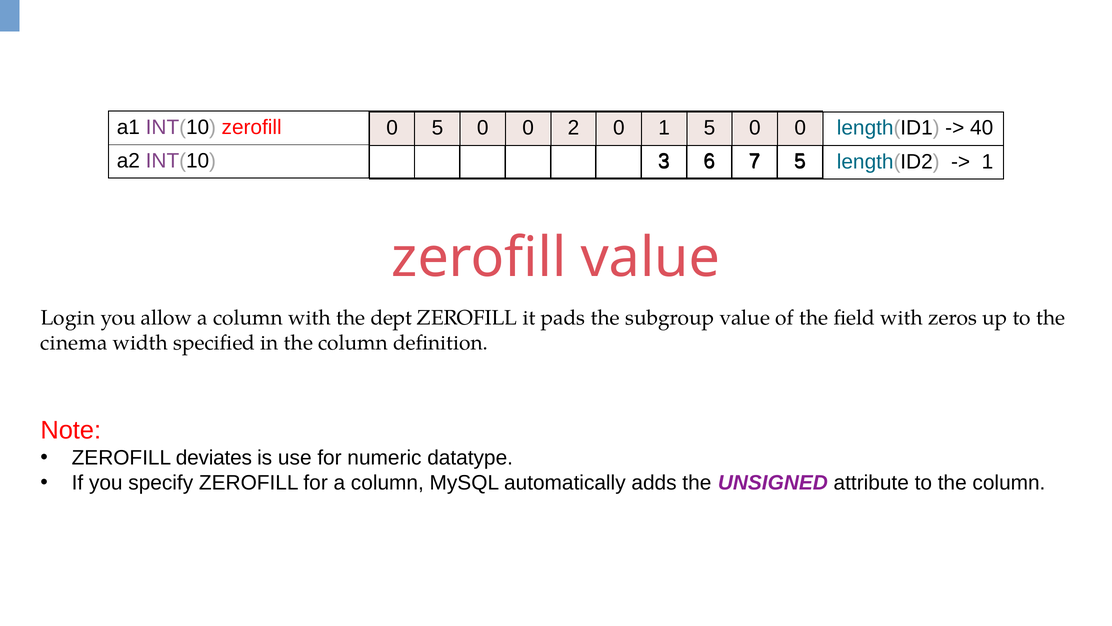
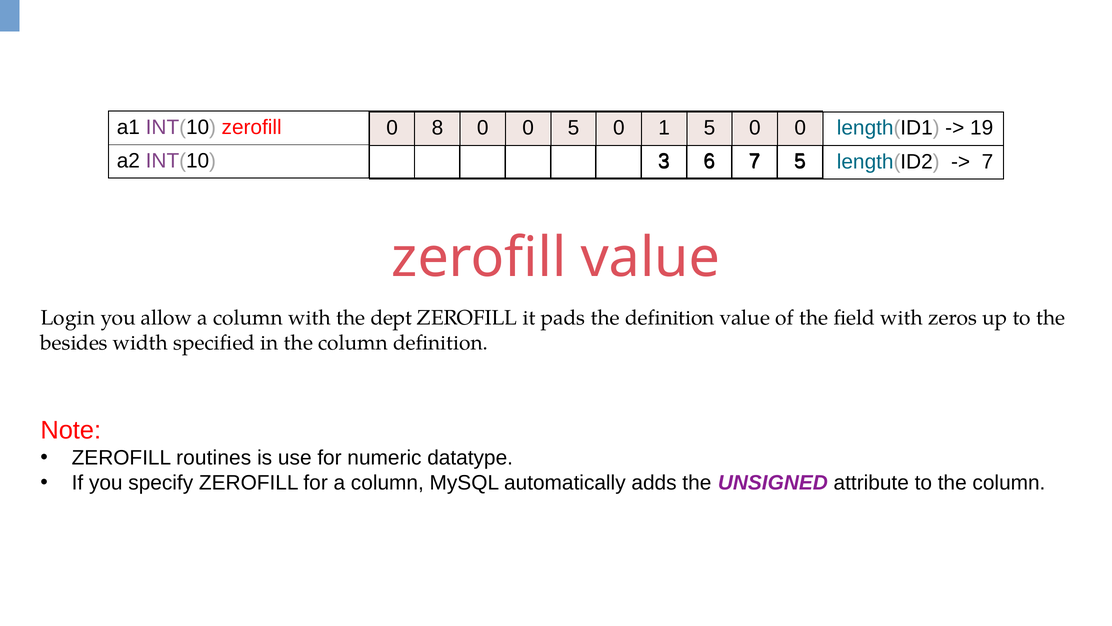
0 5: 5 -> 8
0 2: 2 -> 5
40: 40 -> 19
1 at (987, 162): 1 -> 7
the subgroup: subgroup -> definition
cinema: cinema -> besides
deviates: deviates -> routines
